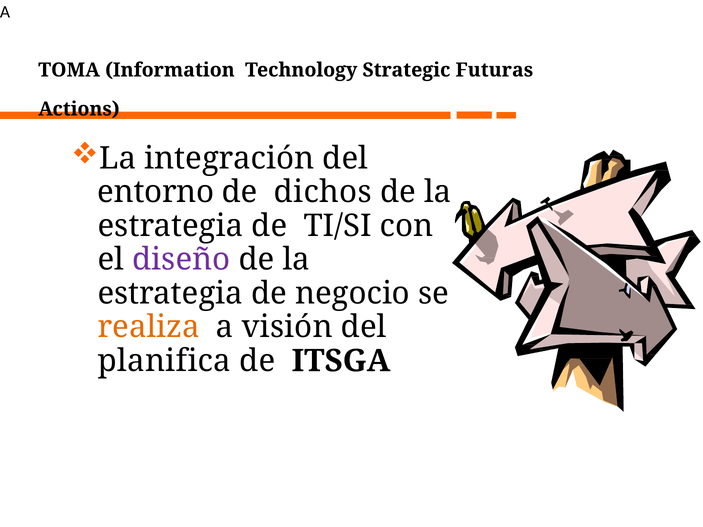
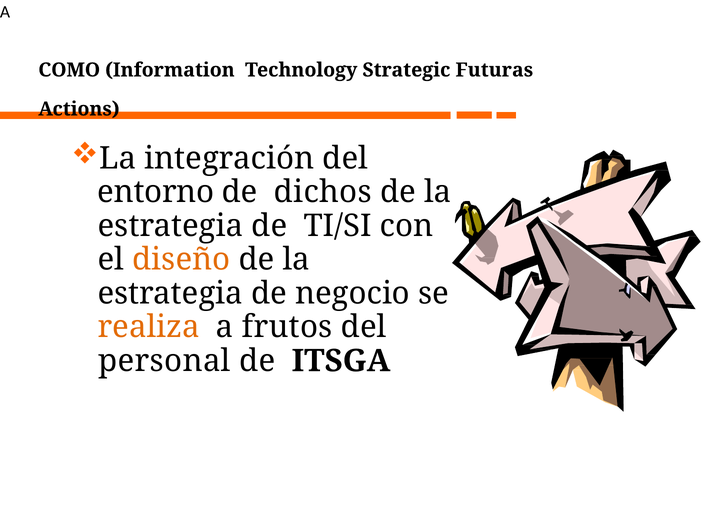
TOMA: TOMA -> COMO
diseño colour: purple -> orange
visión: visión -> frutos
planifica: planifica -> personal
